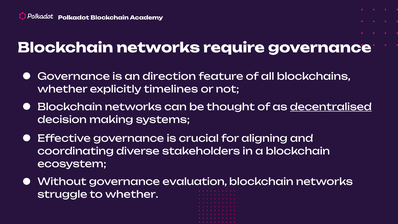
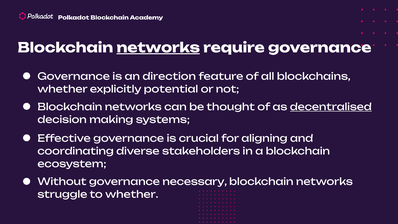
networks at (158, 48) underline: none -> present
timelines: timelines -> potential
evaluation: evaluation -> necessary
